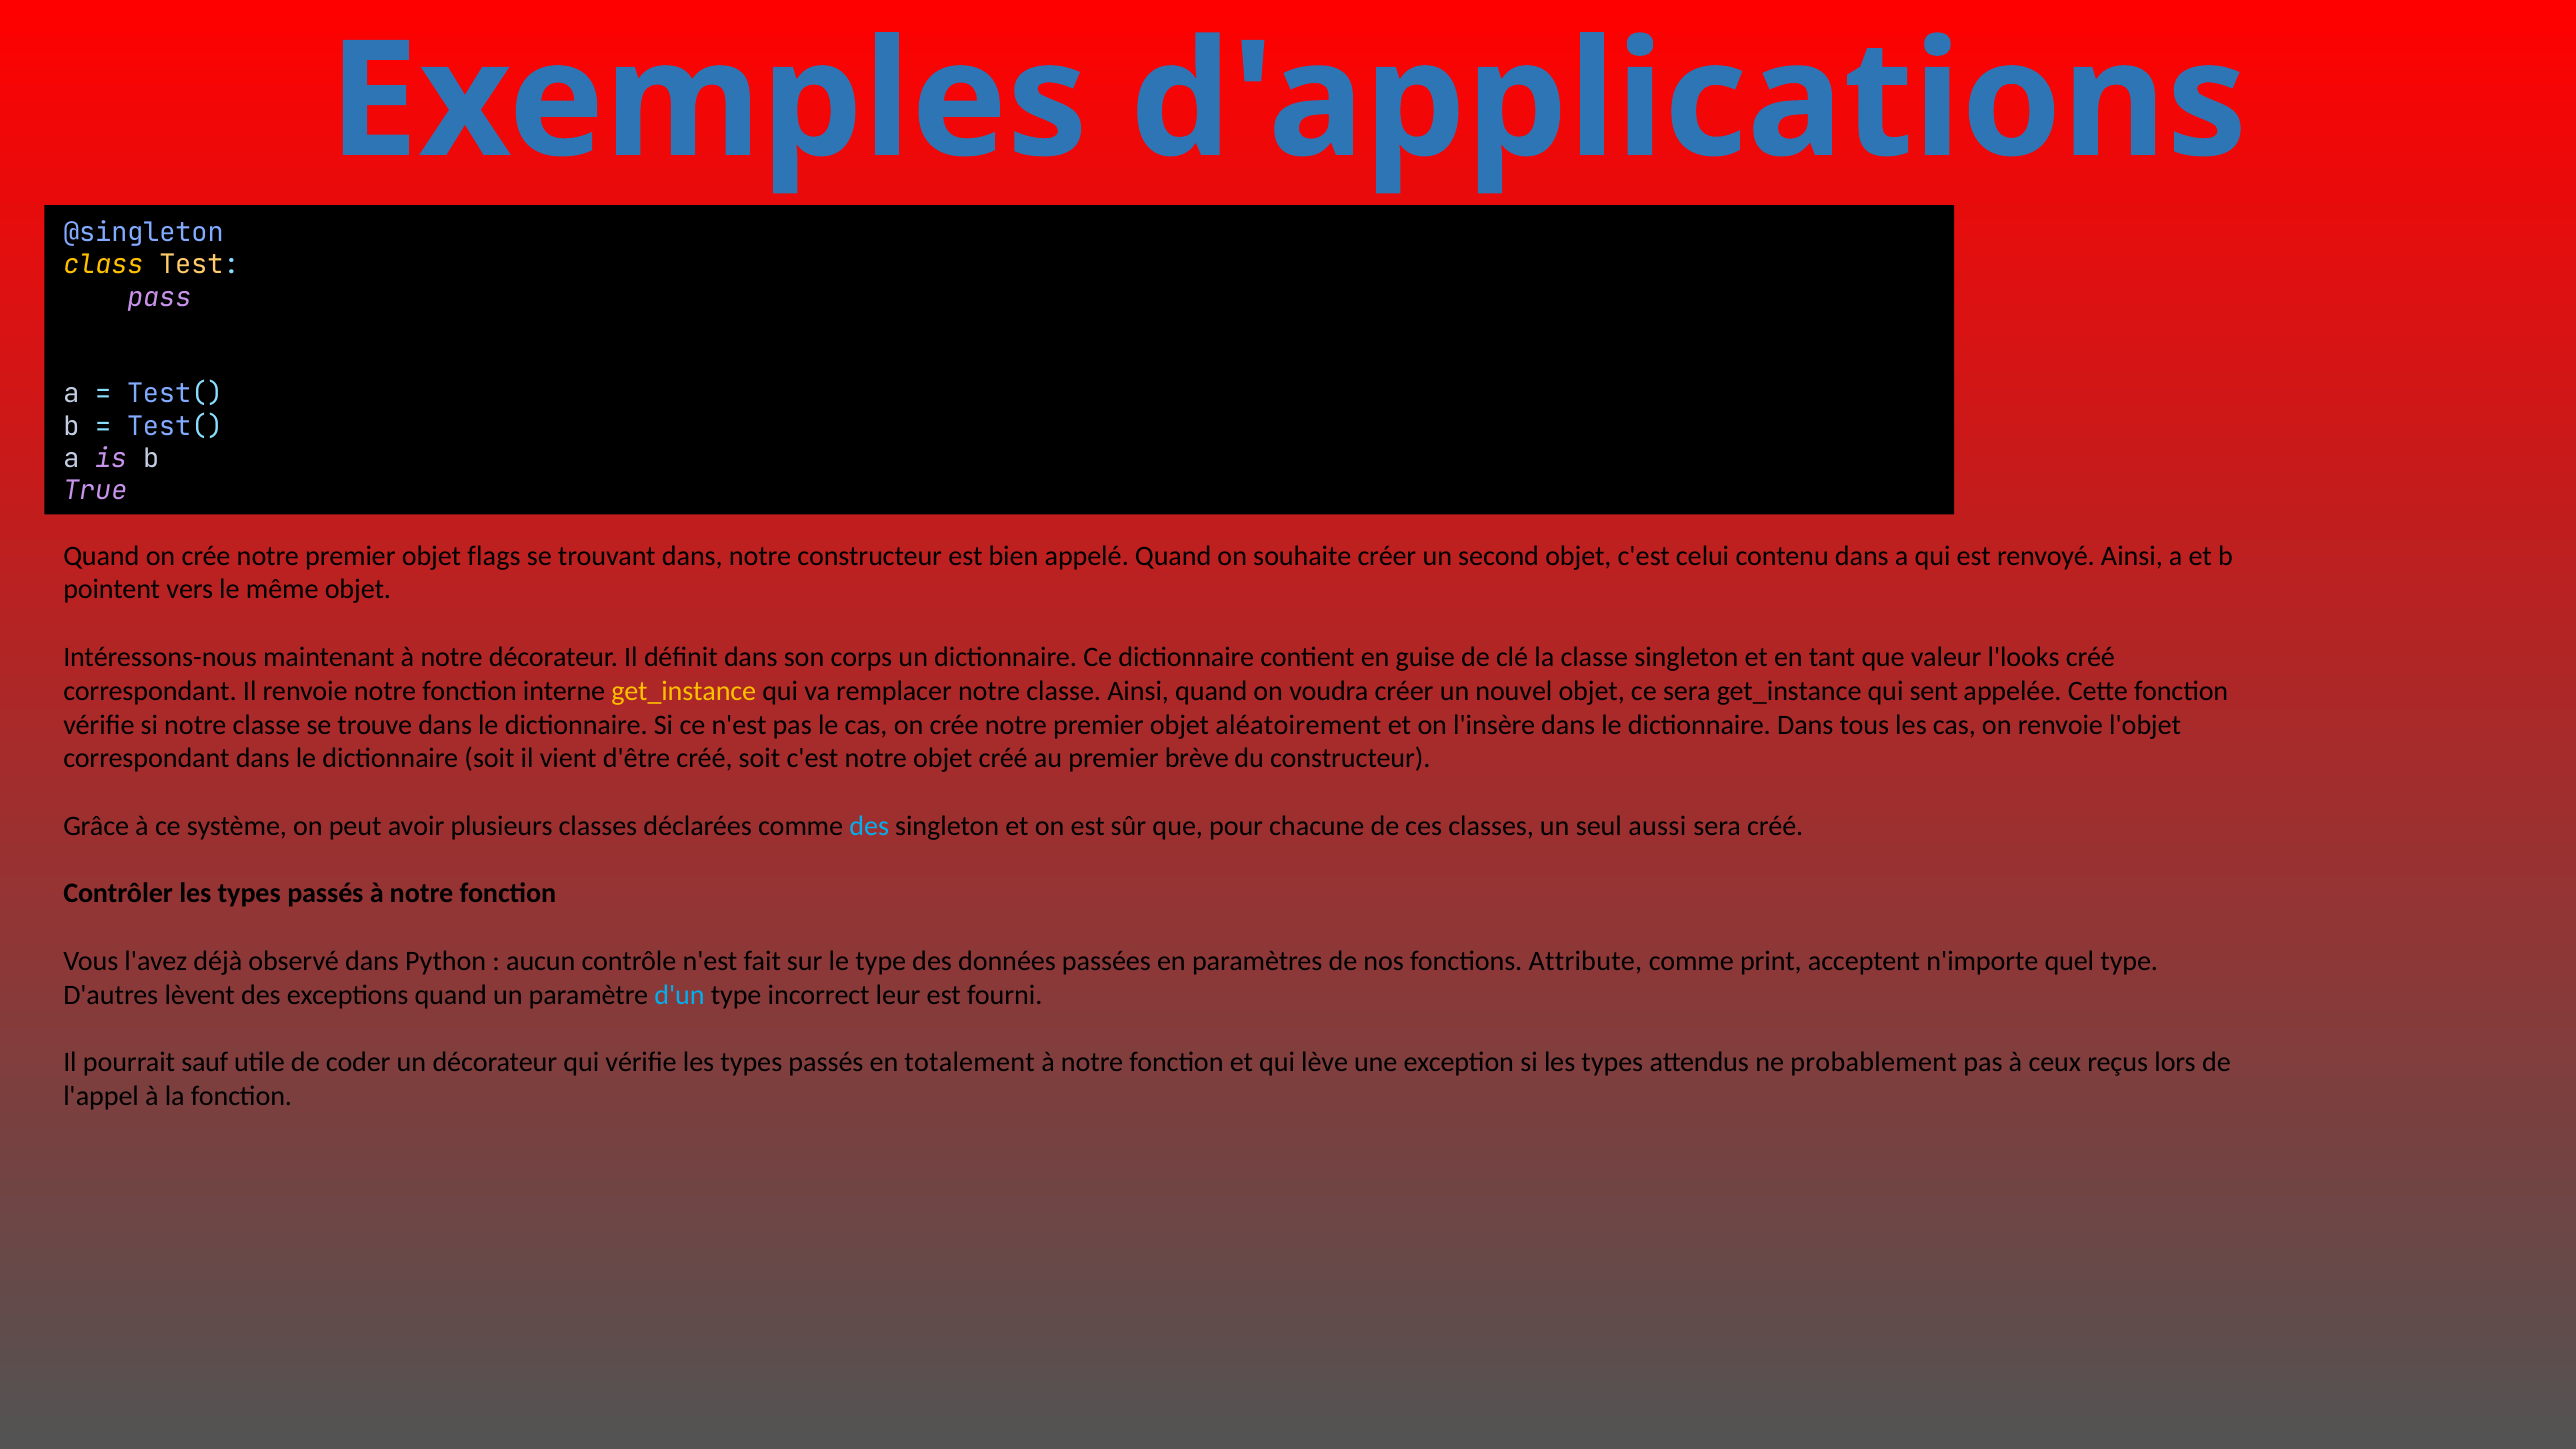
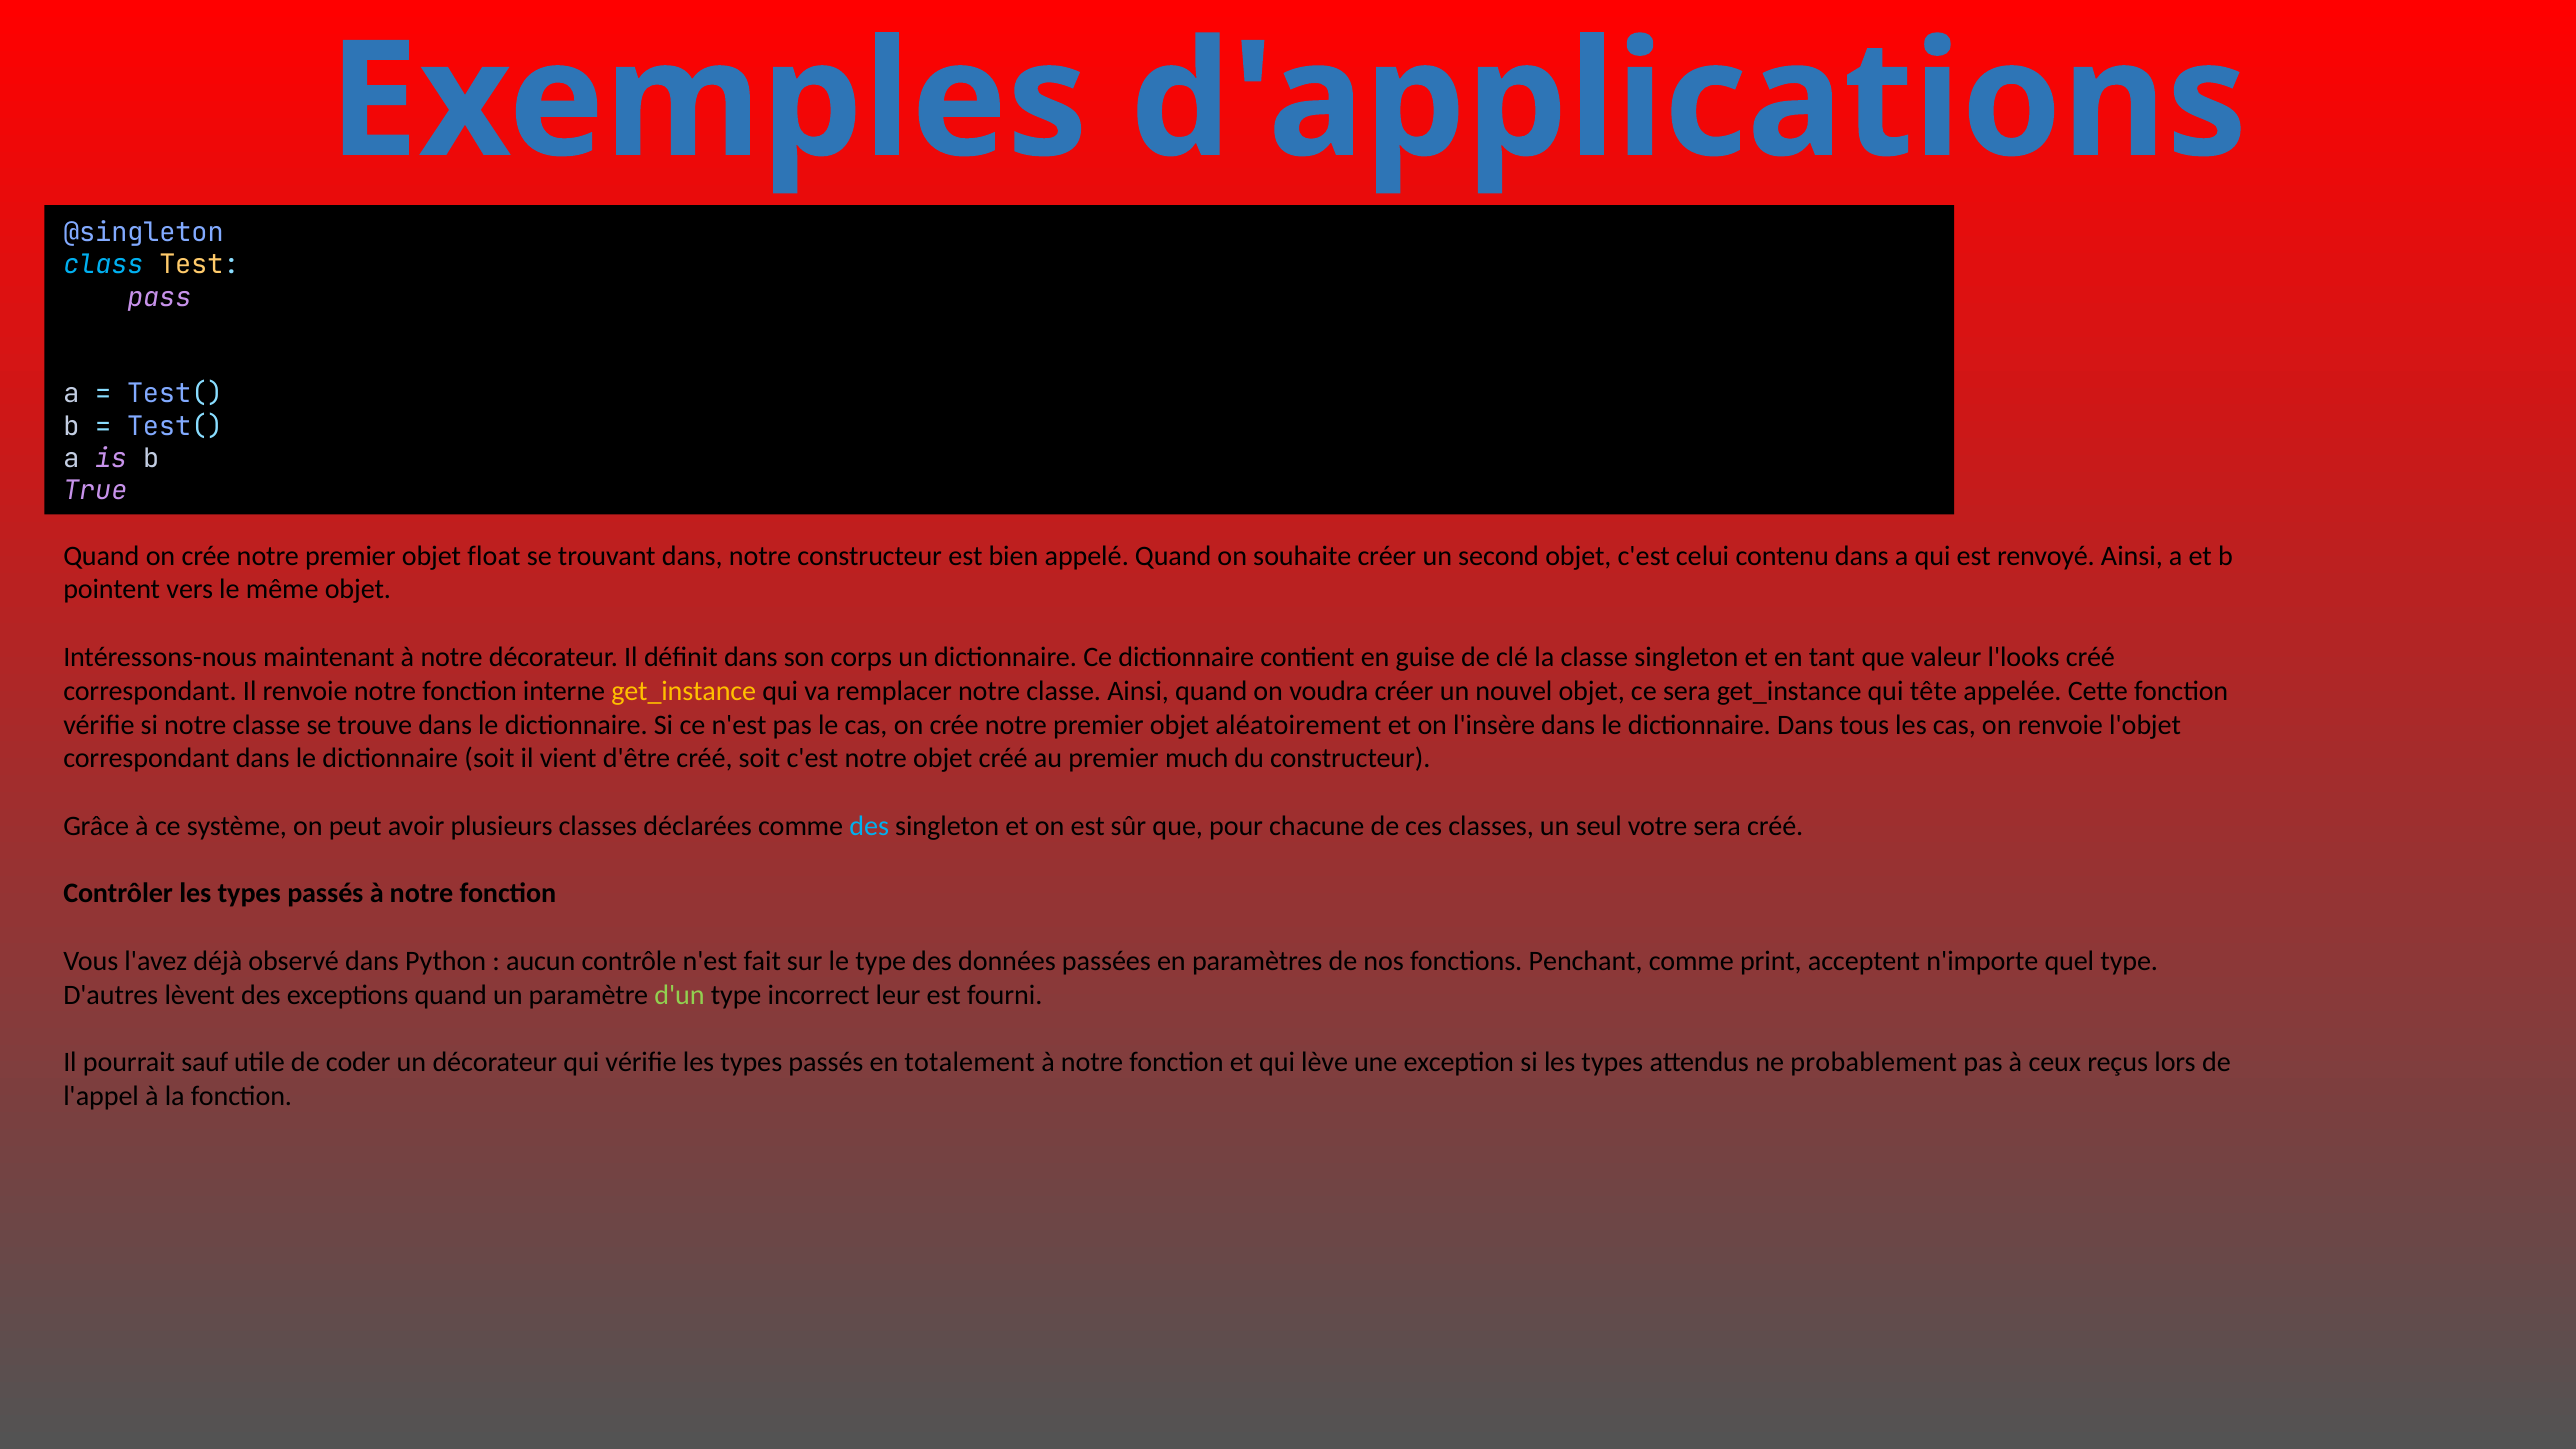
class colour: yellow -> light blue
flags: flags -> float
sent: sent -> tête
brève: brève -> much
aussi: aussi -> votre
Attribute: Attribute -> Penchant
d'un colour: light blue -> light green
